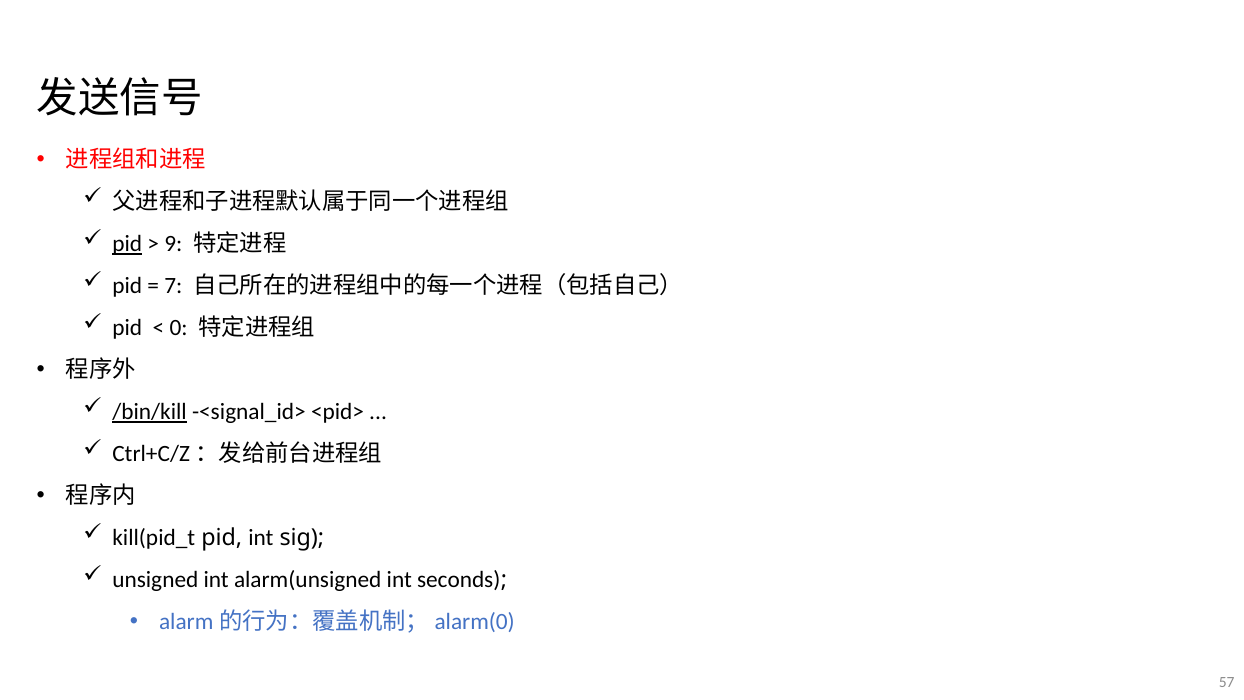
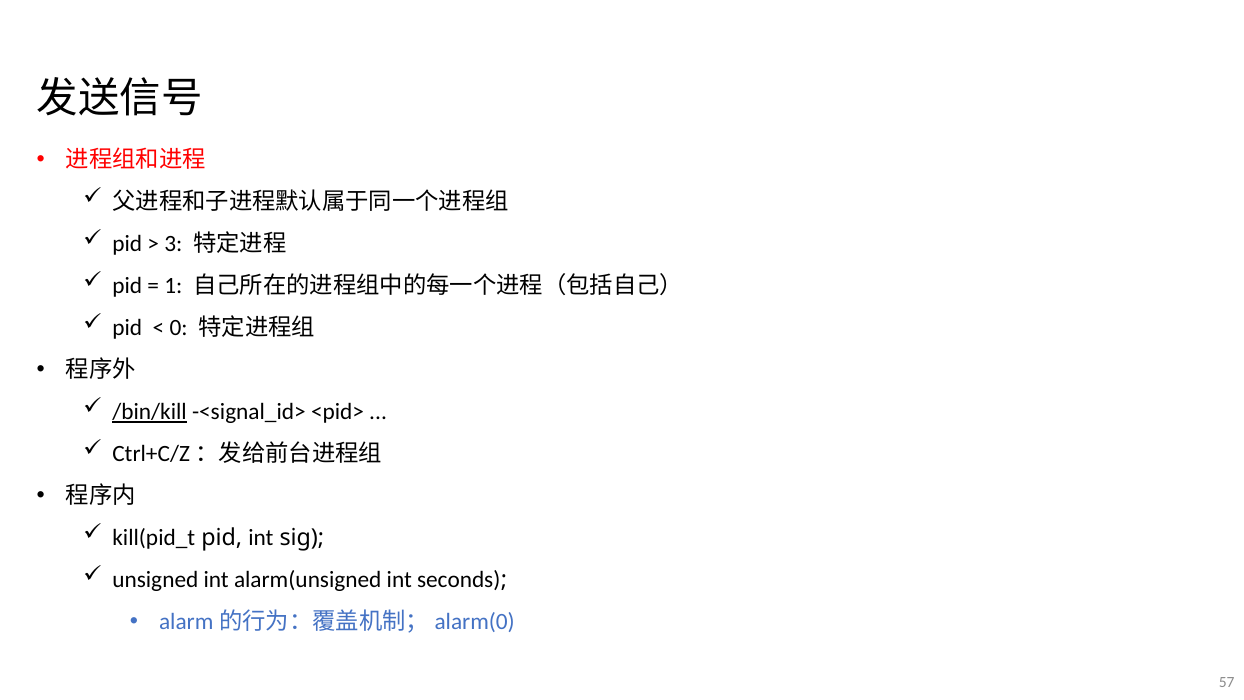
pid at (127, 244) underline: present -> none
9: 9 -> 3
7: 7 -> 1
